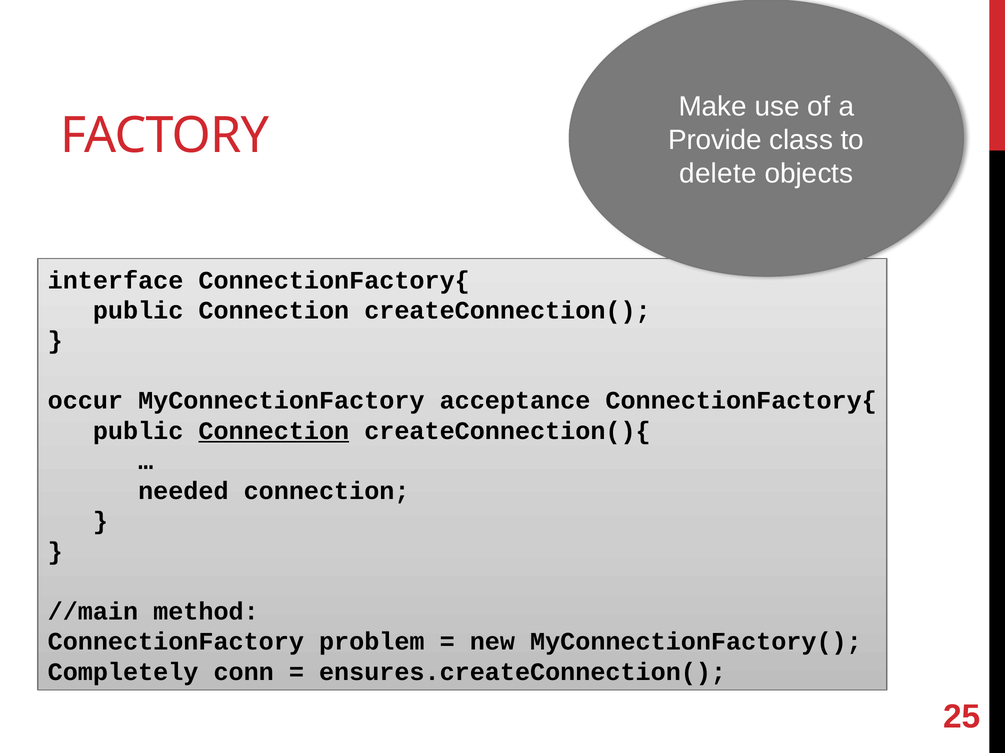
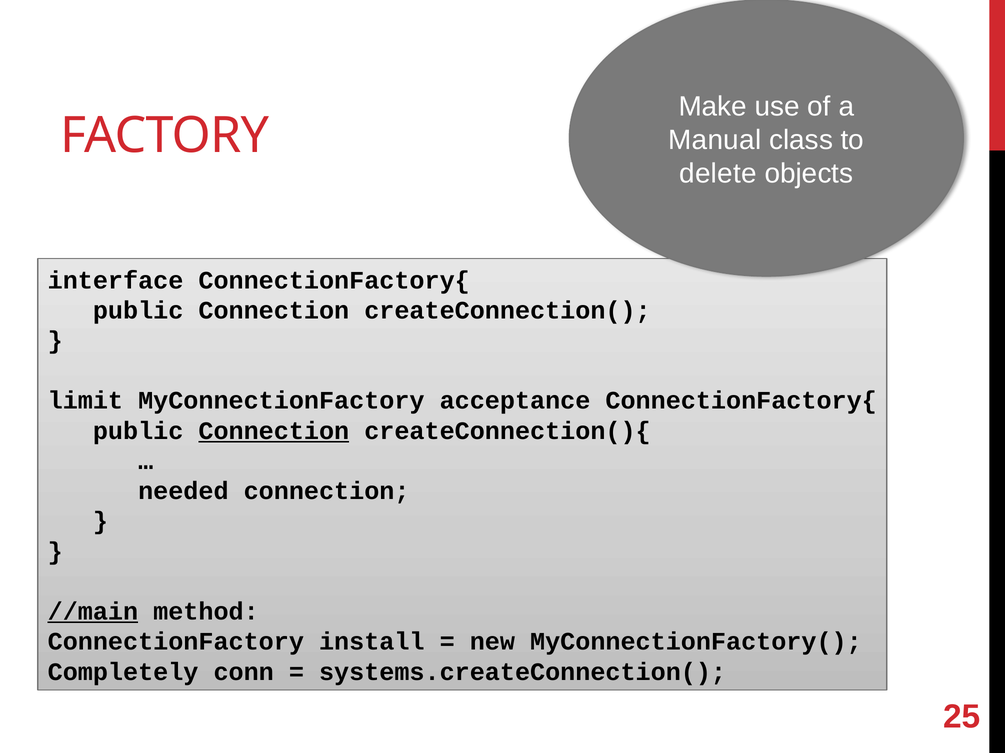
Provide: Provide -> Manual
occur: occur -> limit
//main underline: none -> present
problem: problem -> install
ensures.createConnection(: ensures.createConnection( -> systems.createConnection(
